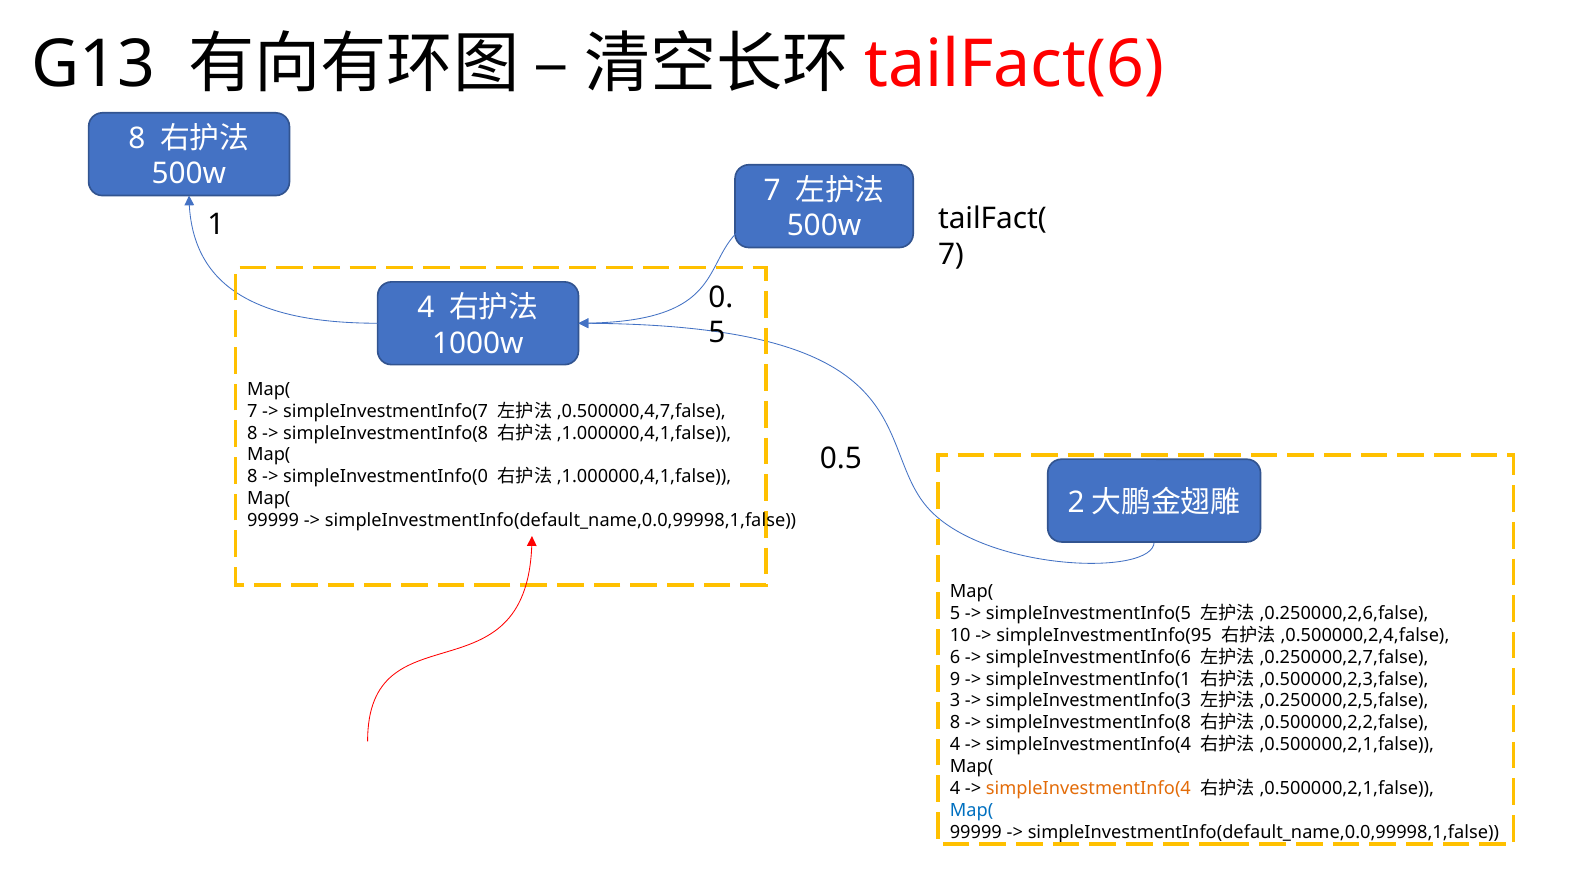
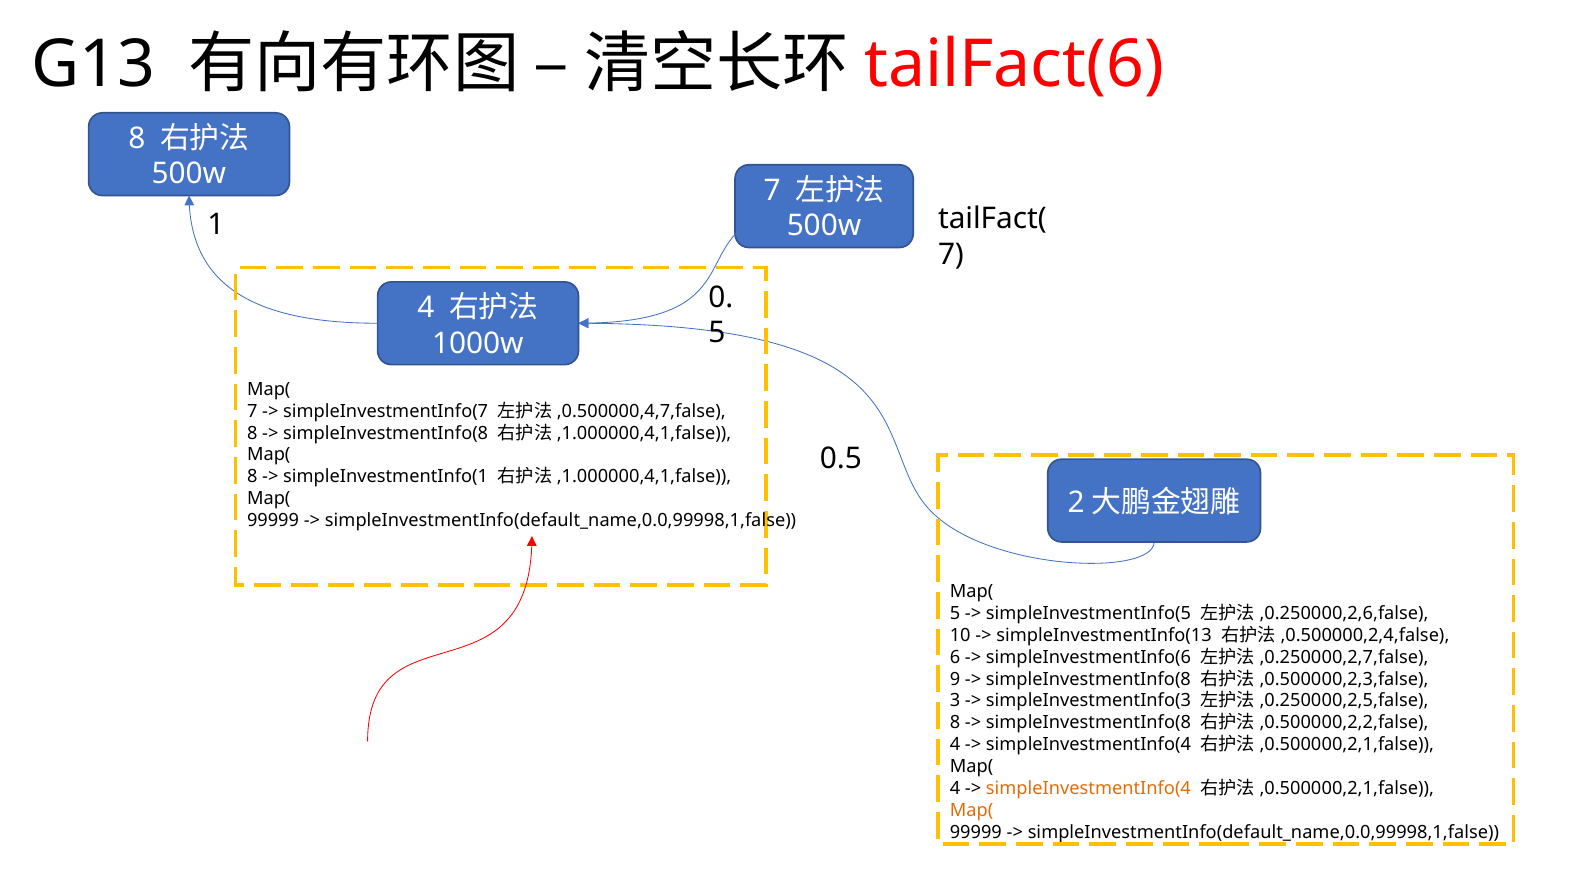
simpleInvestmentInfo(0: simpleInvestmentInfo(0 -> simpleInvestmentInfo(1
simpleInvestmentInfo(95: simpleInvestmentInfo(95 -> simpleInvestmentInfo(13
simpleInvestmentInfo(1 at (1088, 679): simpleInvestmentInfo(1 -> simpleInvestmentInfo(8
Map( at (972, 810) colour: blue -> orange
